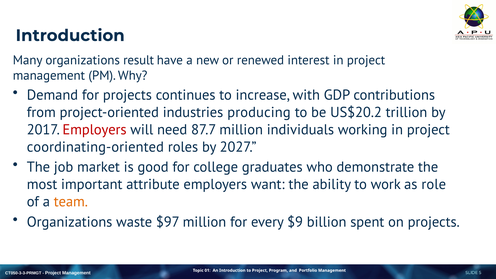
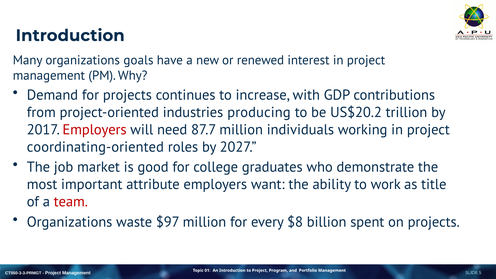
result: result -> goals
role: role -> title
team colour: orange -> red
$9: $9 -> $8
